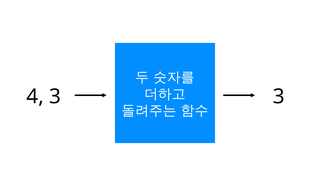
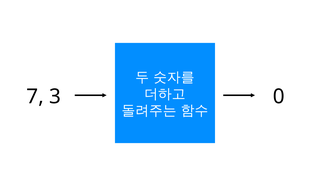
4: 4 -> 7
3 3: 3 -> 0
